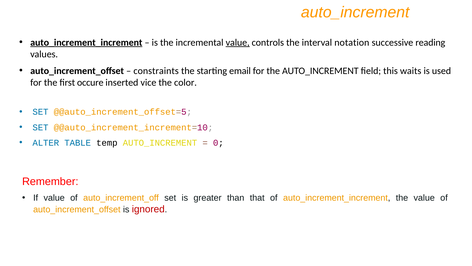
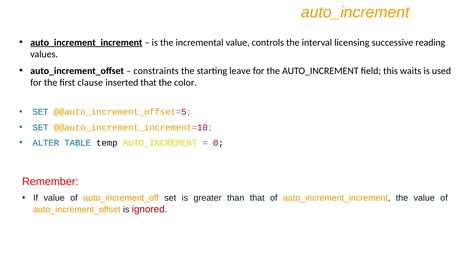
value at (238, 42) underline: present -> none
notation: notation -> licensing
email: email -> leave
occure: occure -> clause
inserted vice: vice -> that
